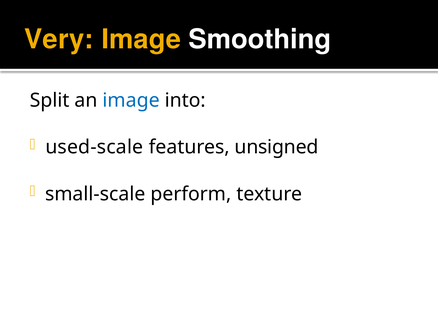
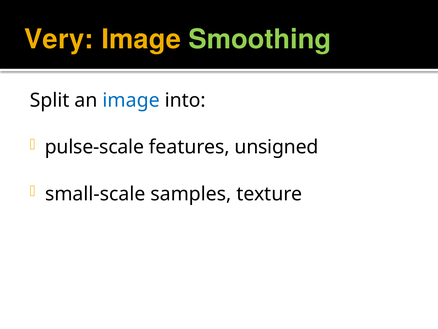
Smoothing colour: white -> light green
used-scale: used-scale -> pulse-scale
perform: perform -> samples
